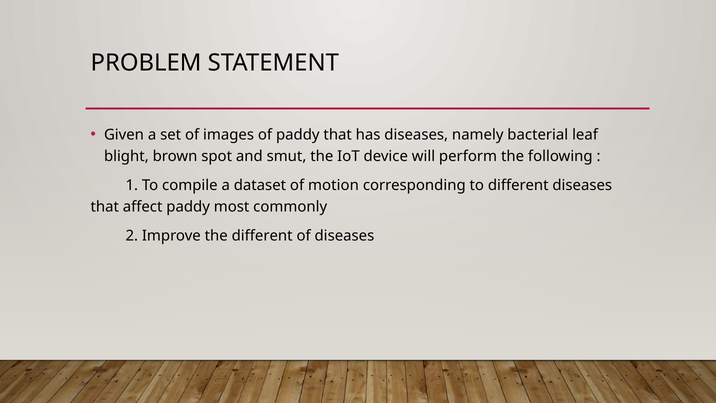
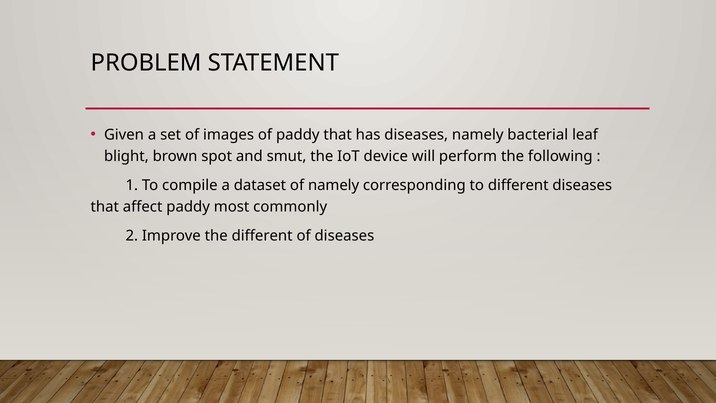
of motion: motion -> namely
